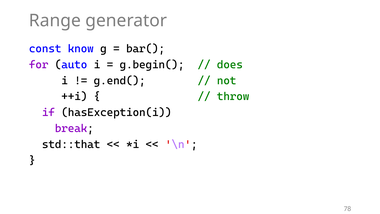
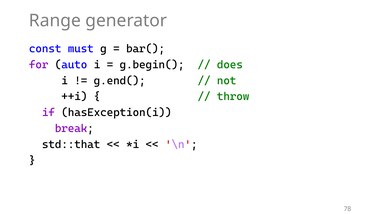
know: know -> must
